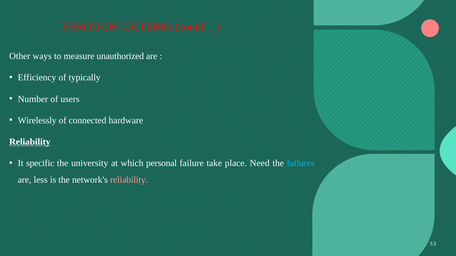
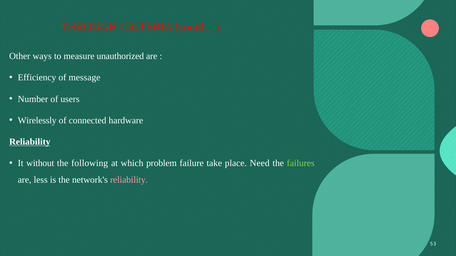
typically: typically -> message
specific: specific -> without
university: university -> following
personal: personal -> problem
failures colour: light blue -> light green
